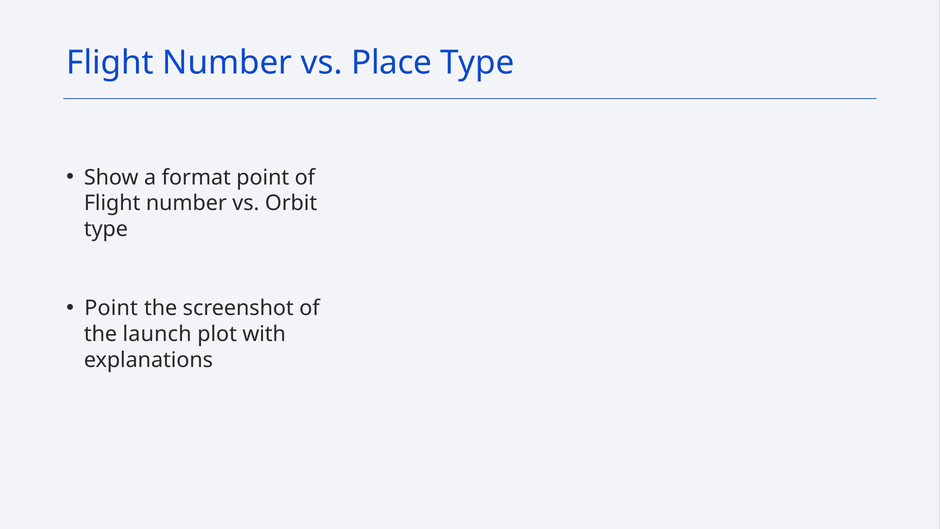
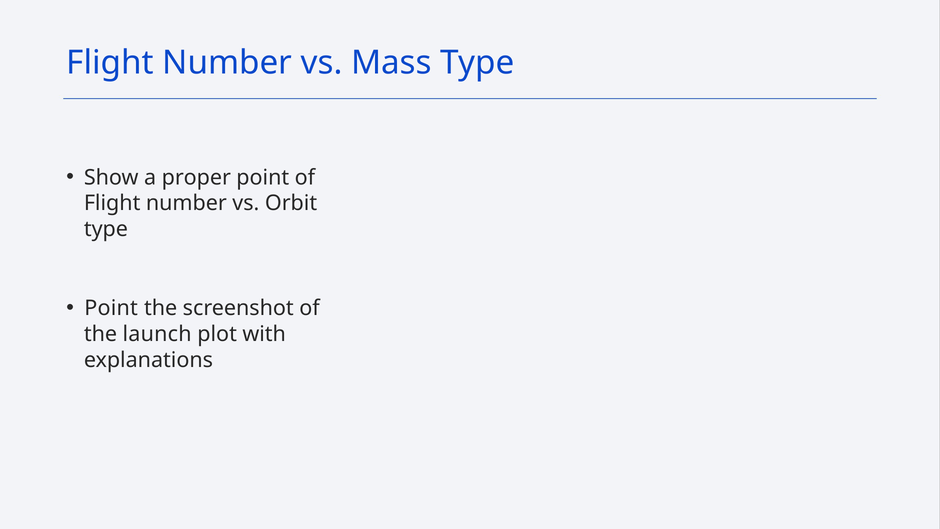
Place: Place -> Mass
format: format -> proper
